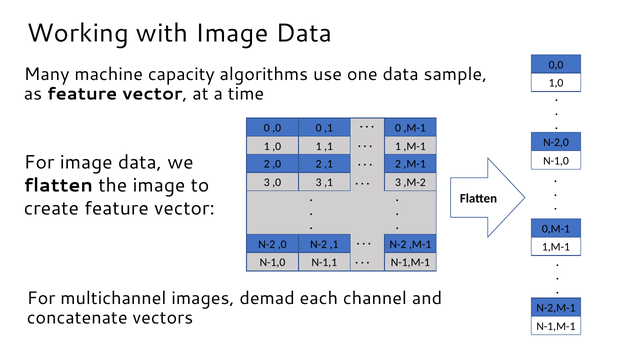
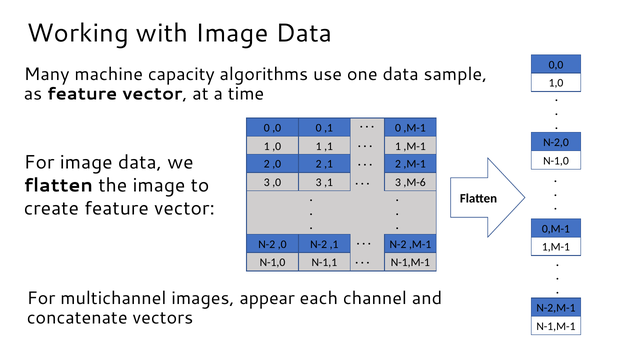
,M-2: ,M-2 -> ,M-6
demad: demad -> appear
